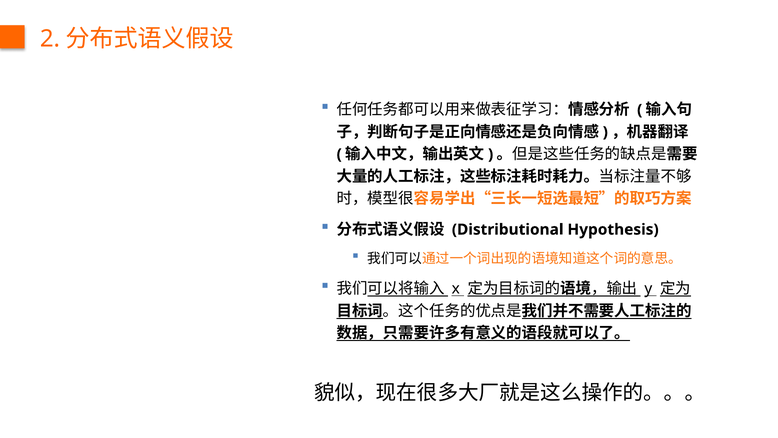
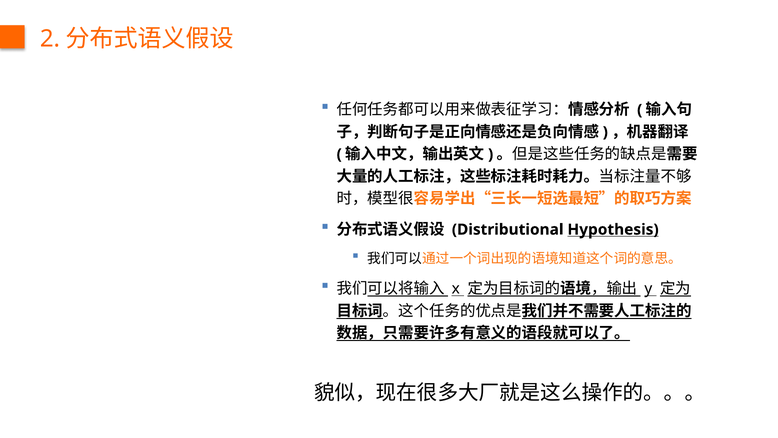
Hypothesis underline: none -> present
